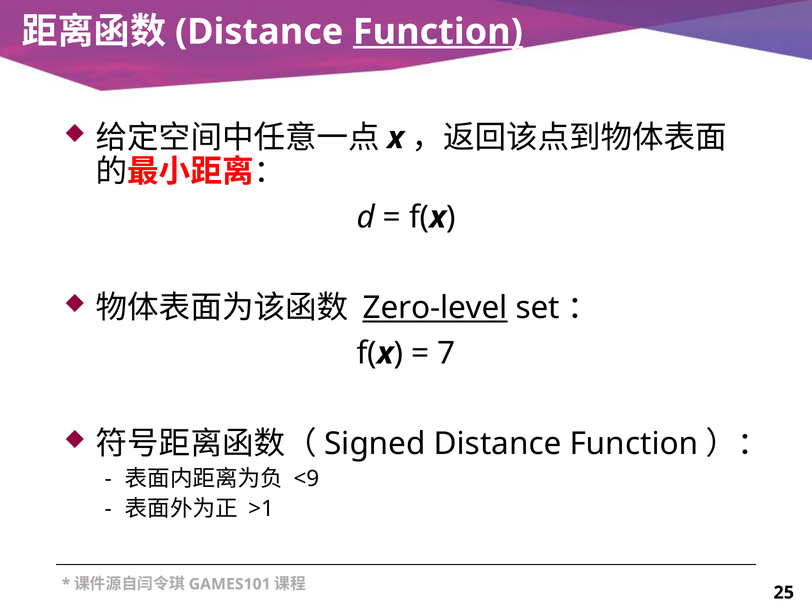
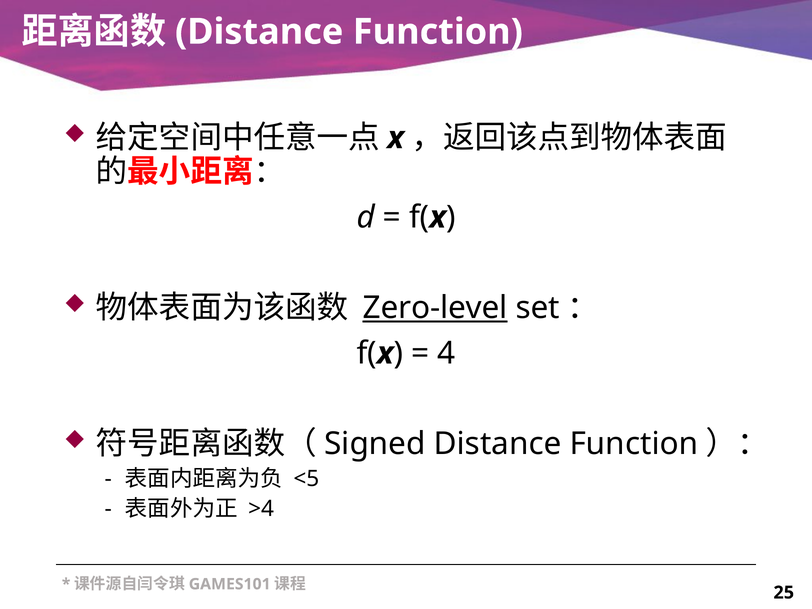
Function at (438, 32) underline: present -> none
7: 7 -> 4
<9: <9 -> <5
>1: >1 -> >4
